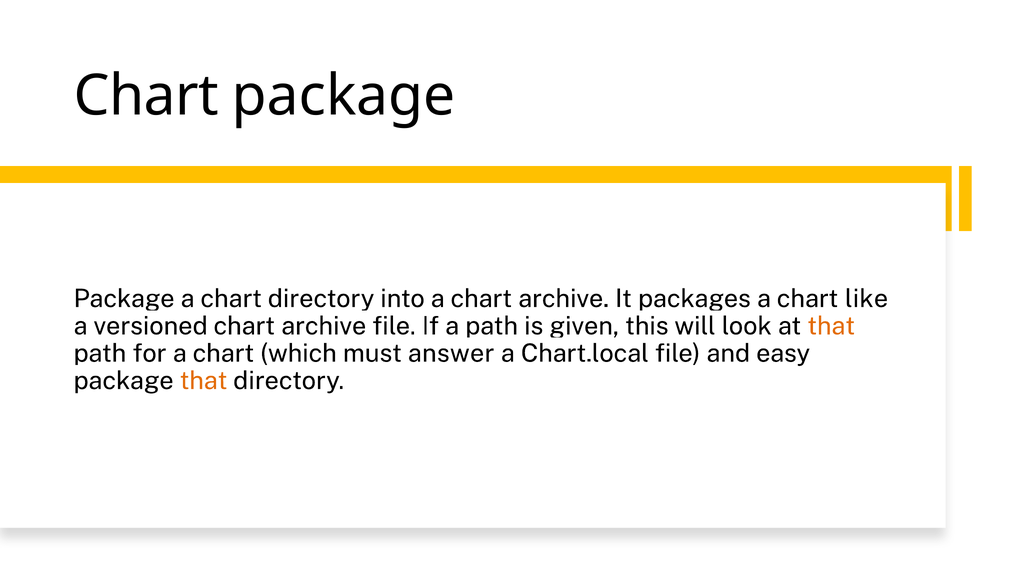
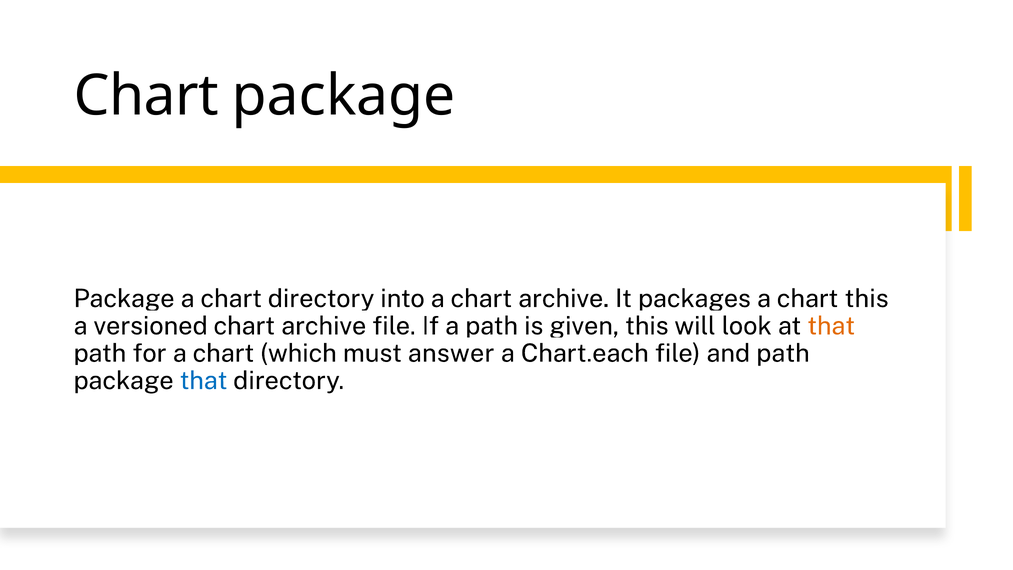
like at (867, 299): like -> this
Chart.local: Chart.local -> Chart.each
and easy: easy -> path
that at (204, 381) colour: orange -> blue
